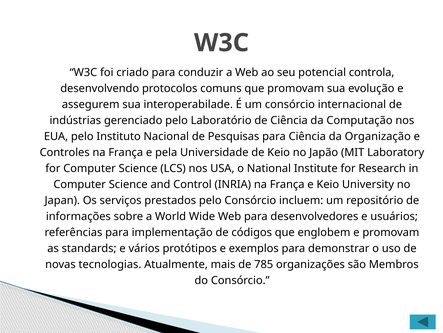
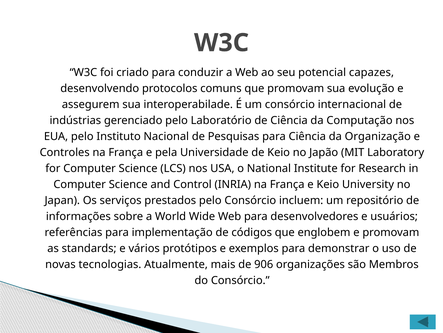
controla: controla -> capazes
785: 785 -> 906
